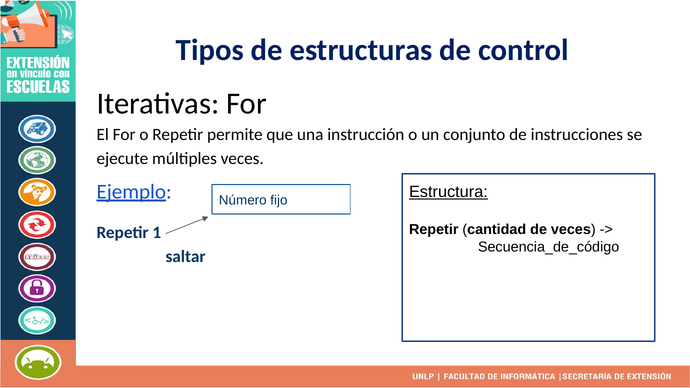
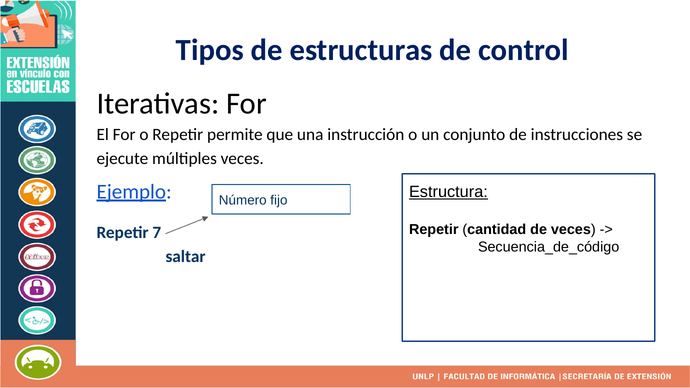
1: 1 -> 7
